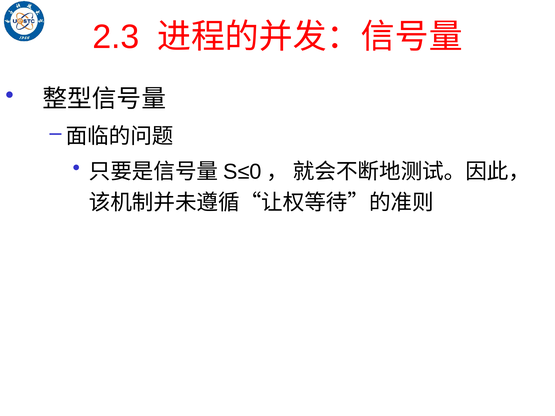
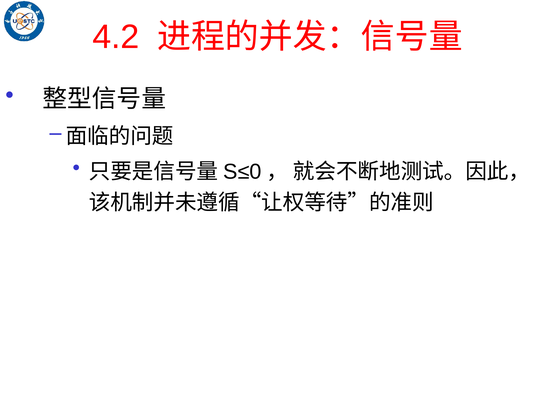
2.3: 2.3 -> 4.2
